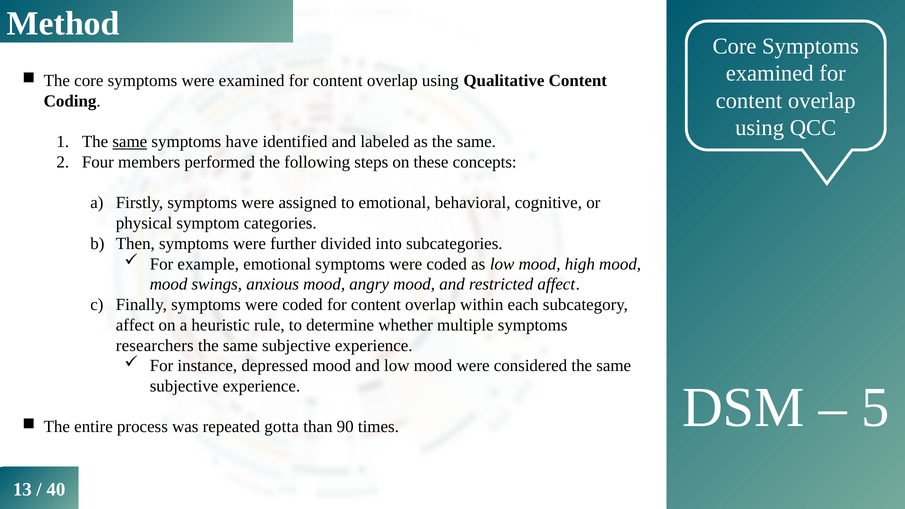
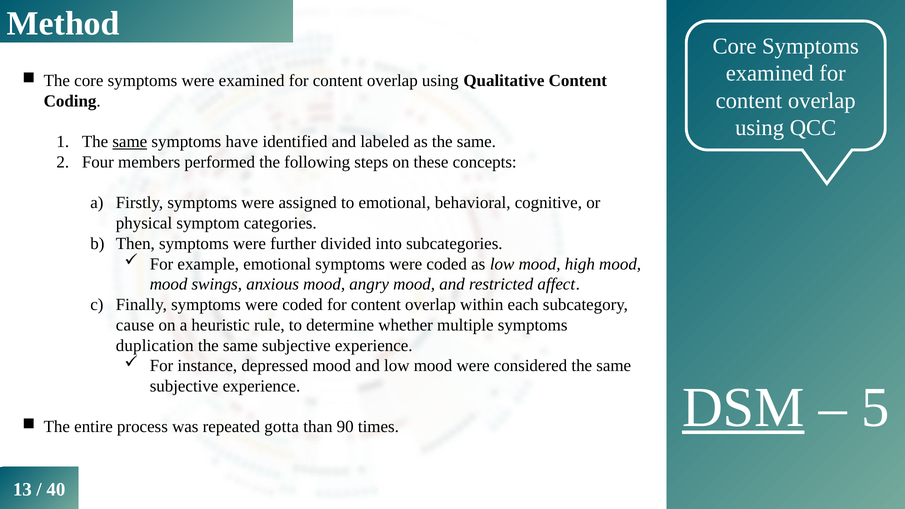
affect at (135, 325): affect -> cause
researchers: researchers -> duplication
DSM underline: none -> present
